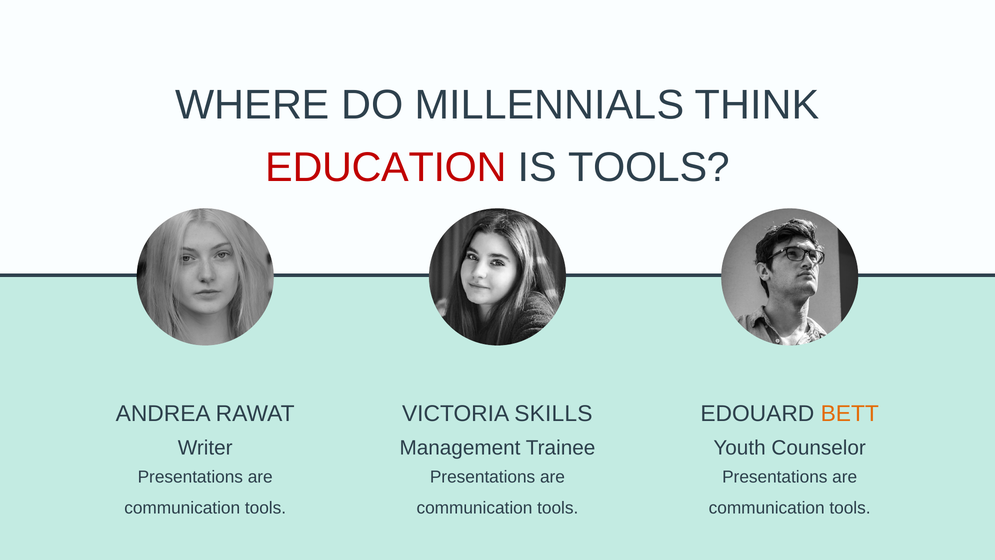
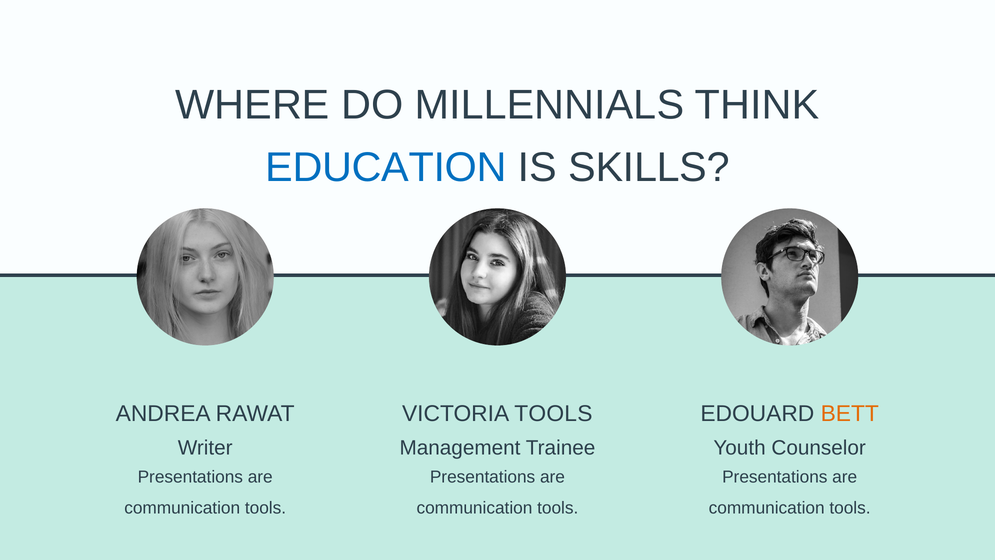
EDUCATION colour: red -> blue
IS TOOLS: TOOLS -> SKILLS
VICTORIA SKILLS: SKILLS -> TOOLS
